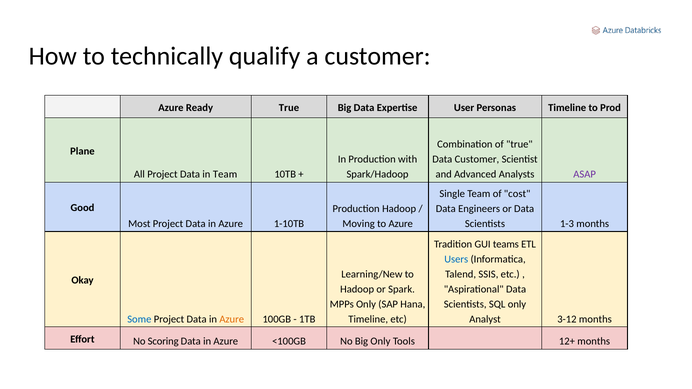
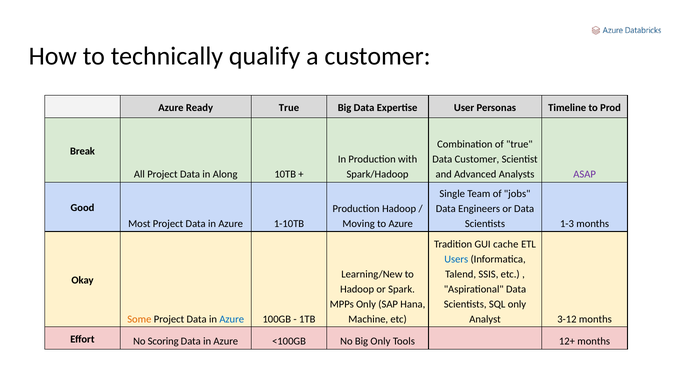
Plane: Plane -> Break
in Team: Team -> Along
cost: cost -> jobs
teams: teams -> cache
Some colour: blue -> orange
Azure at (232, 319) colour: orange -> blue
Timeline at (368, 319): Timeline -> Machine
